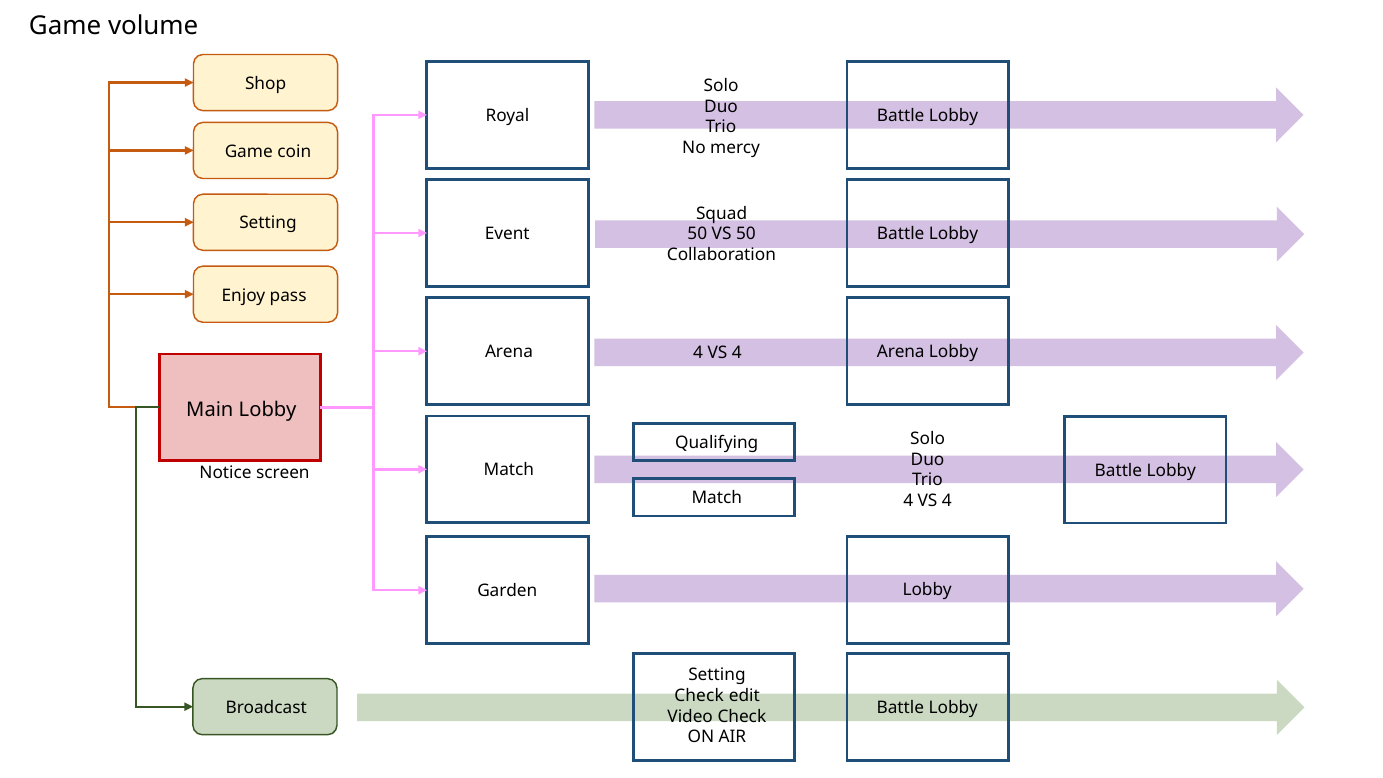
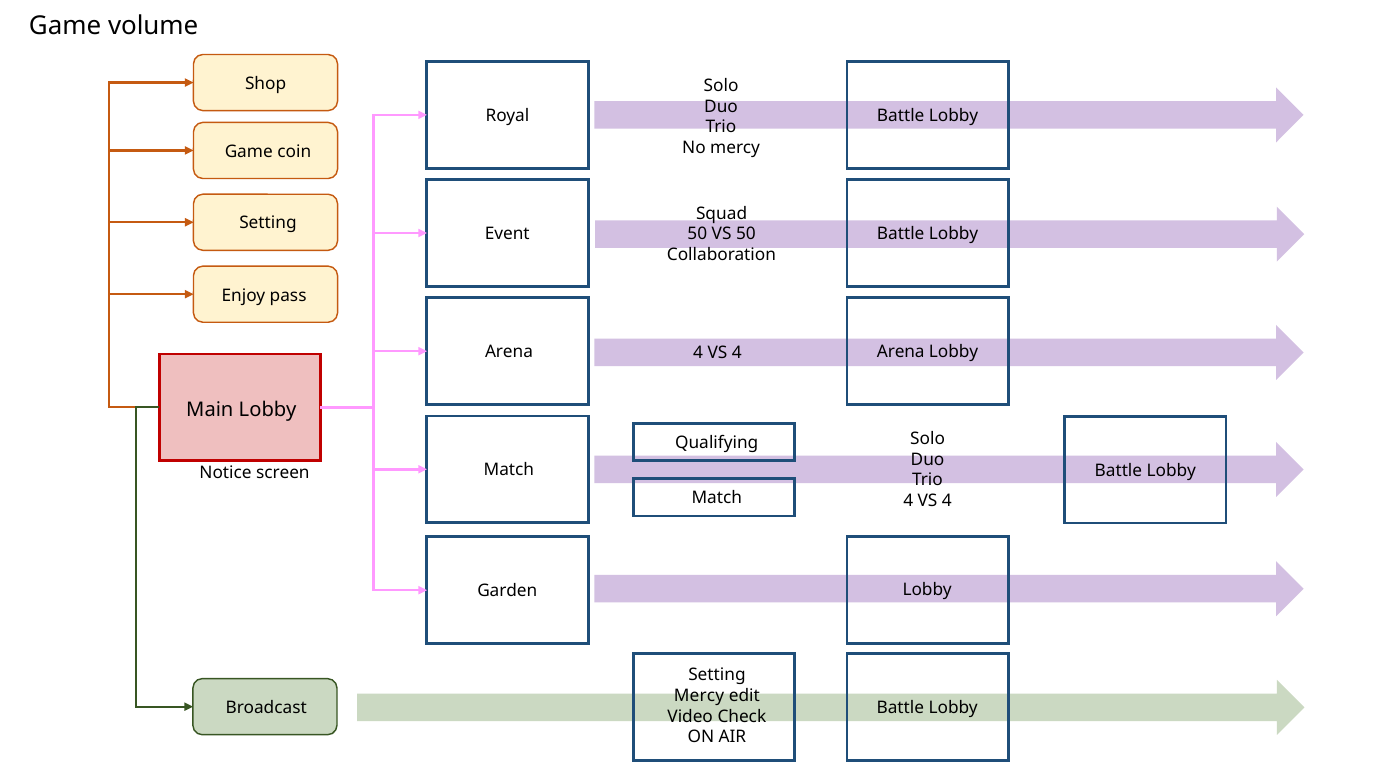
Check at (699, 695): Check -> Mercy
